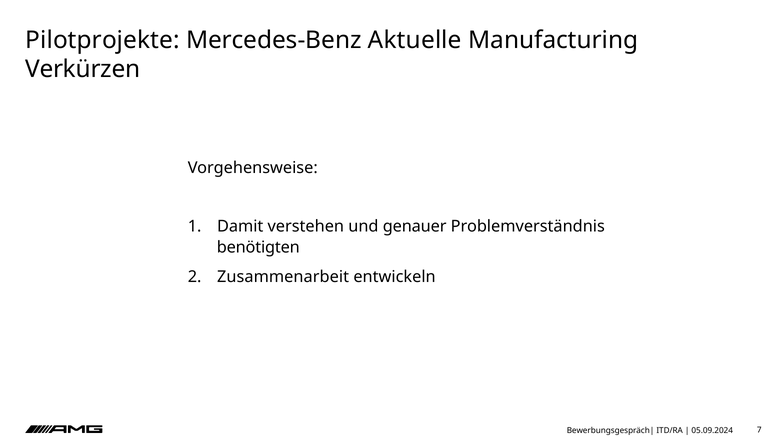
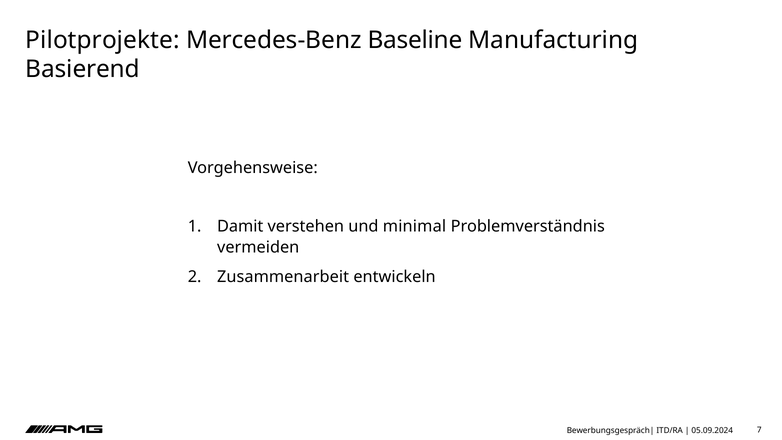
Aktuelle: Aktuelle -> Baseline
Verkürzen: Verkürzen -> Basierend
genauer: genauer -> minimal
benötigten: benötigten -> vermeiden
